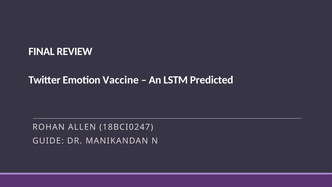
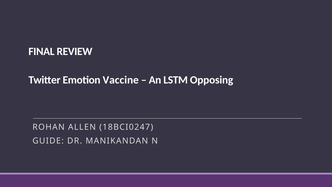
Predicted: Predicted -> Opposing
